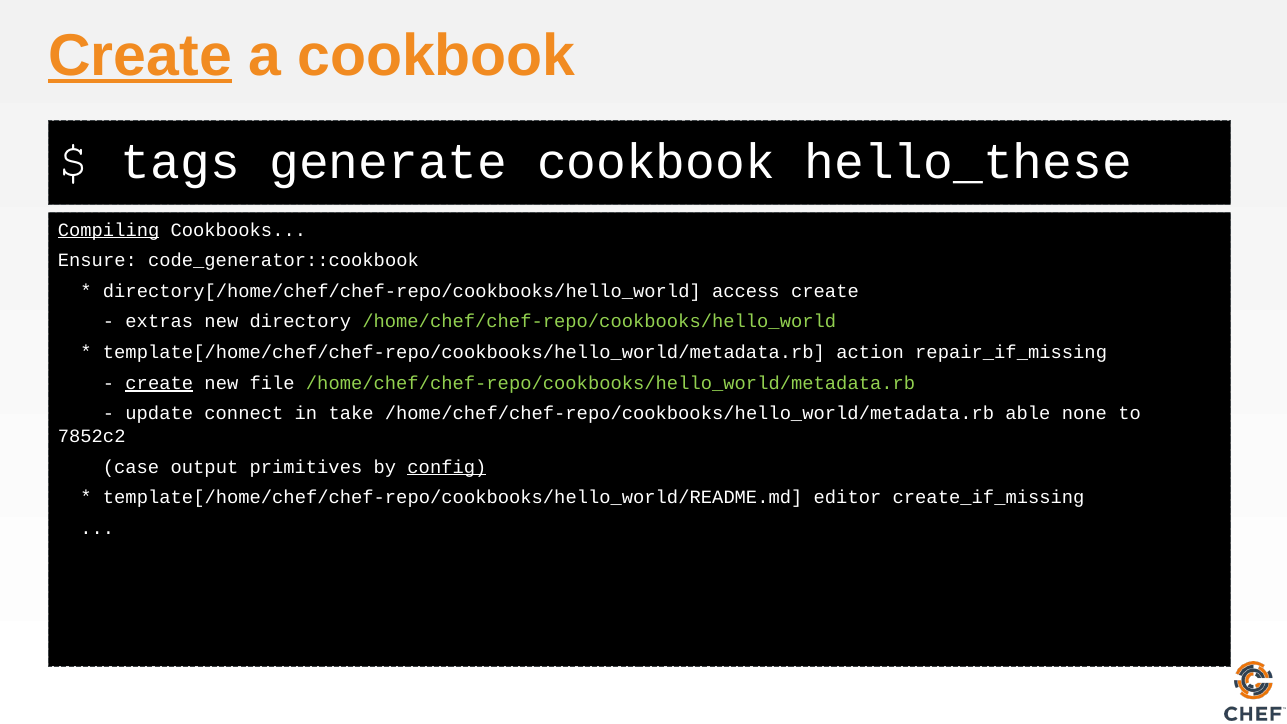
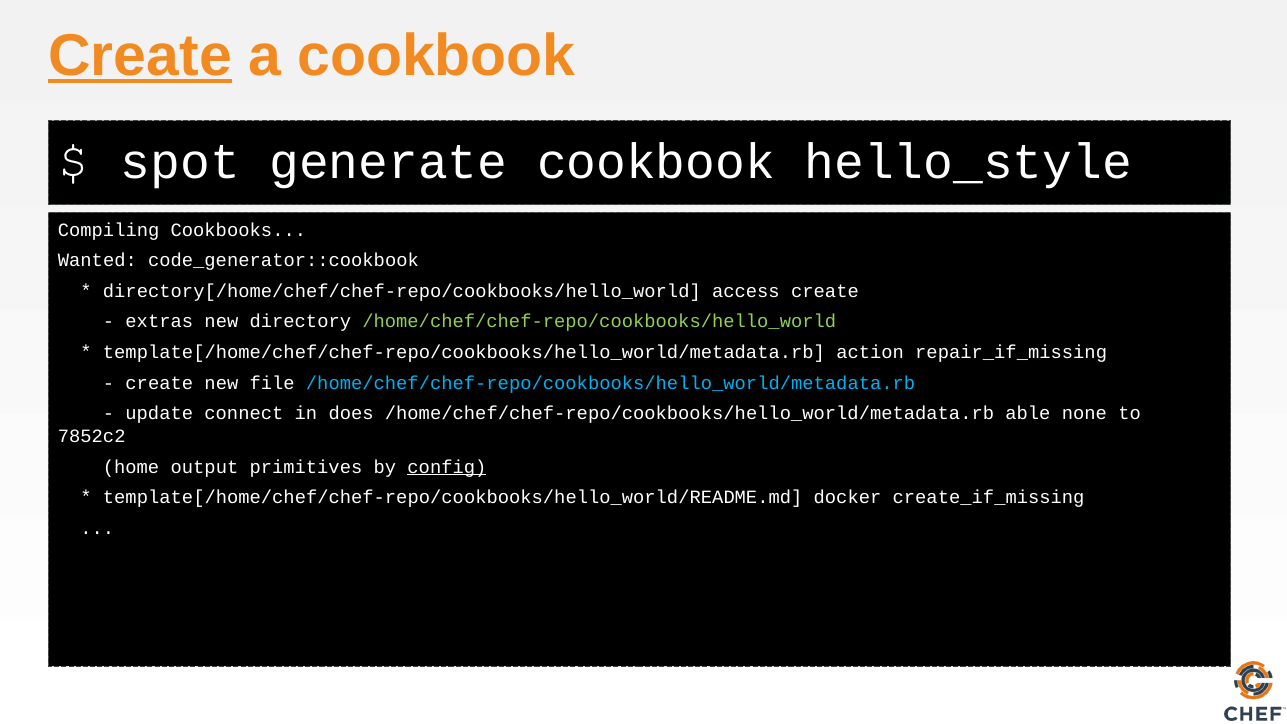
tags: tags -> spot
hello_these: hello_these -> hello_style
Compiling underline: present -> none
Ensure: Ensure -> Wanted
create at (159, 383) underline: present -> none
/home/chef/chef-repo/cookbooks/hello_world/metadata.rb at (611, 383) colour: light green -> light blue
take: take -> does
case: case -> home
editor: editor -> docker
